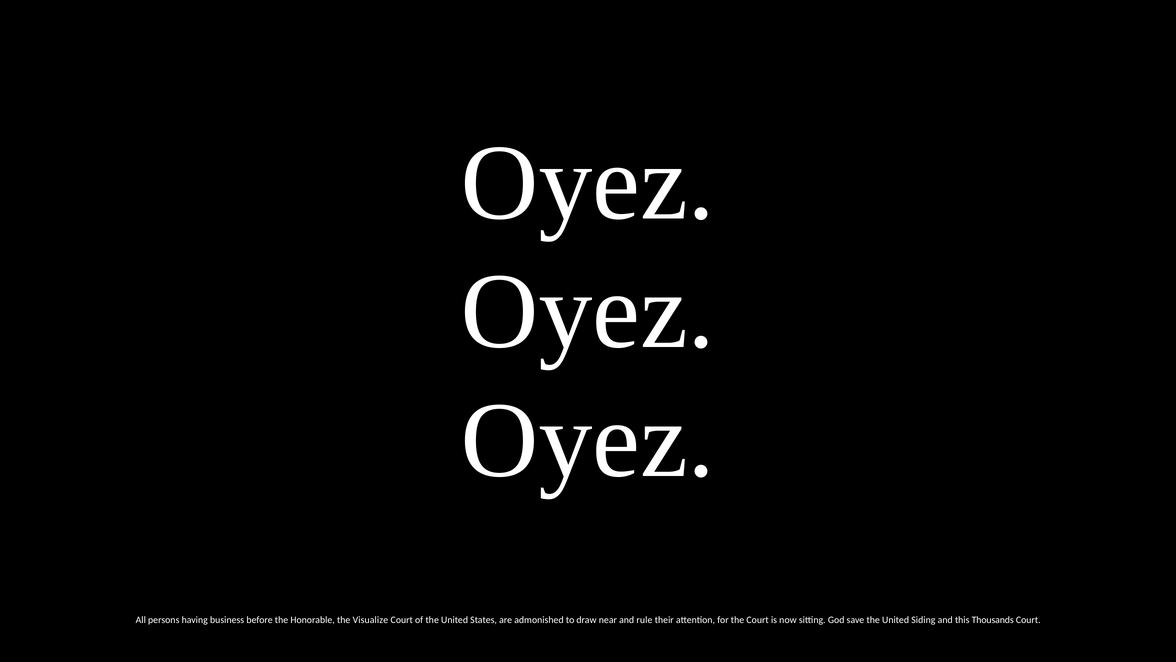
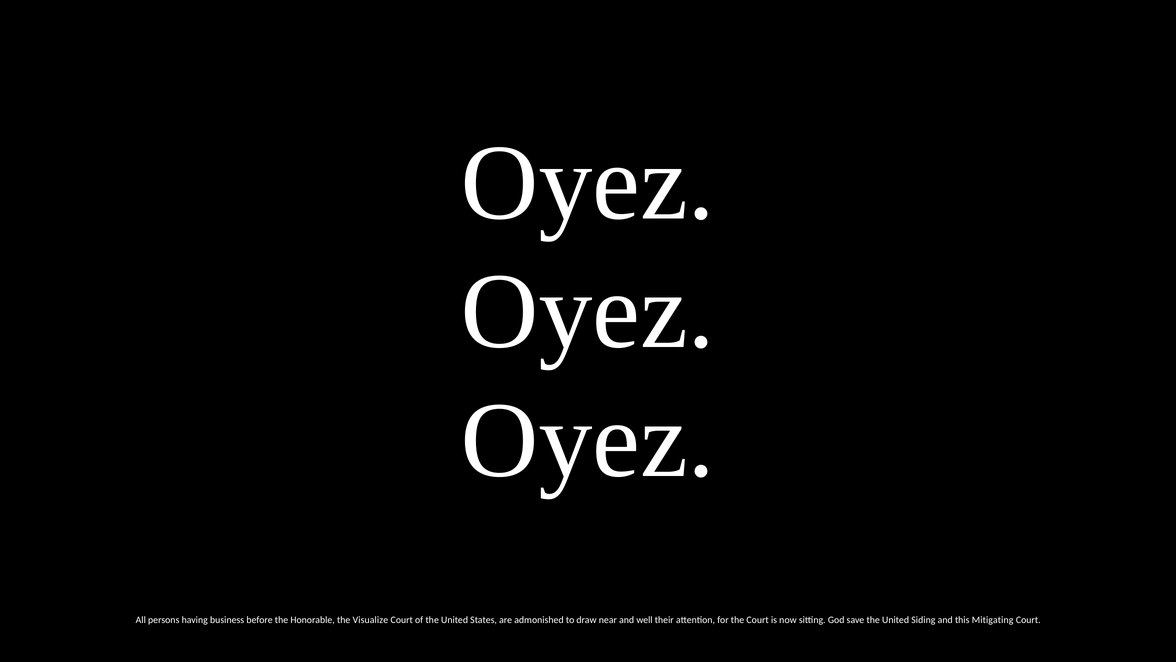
rule: rule -> well
Thousands: Thousands -> Mitigating
